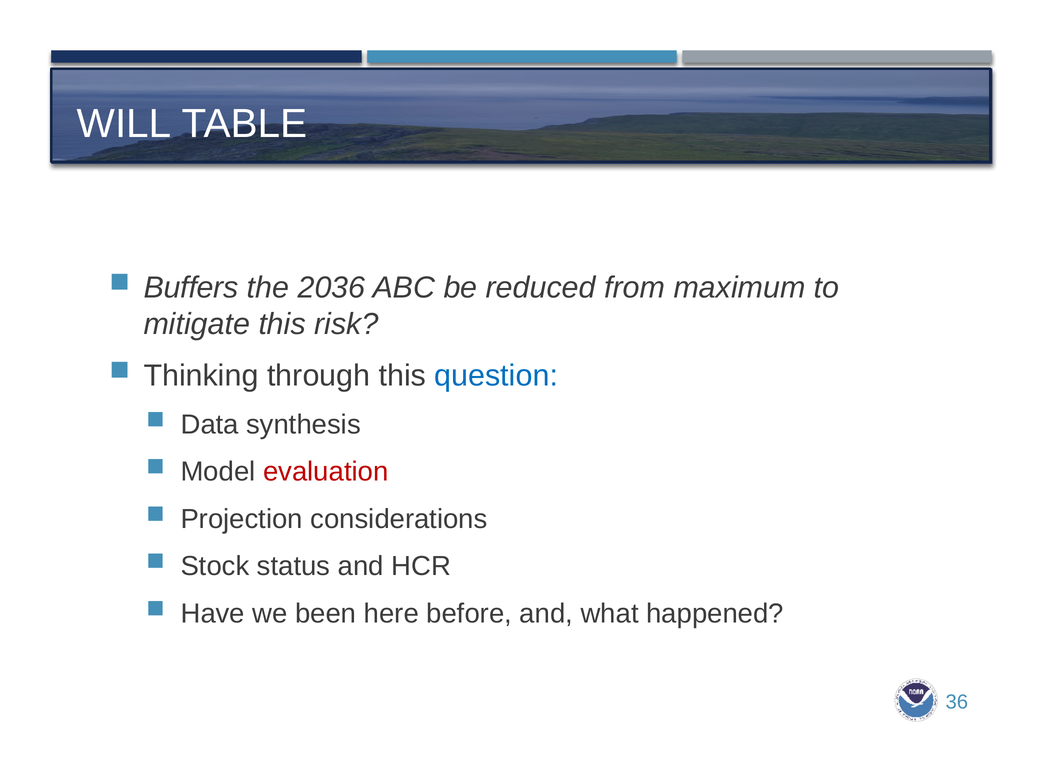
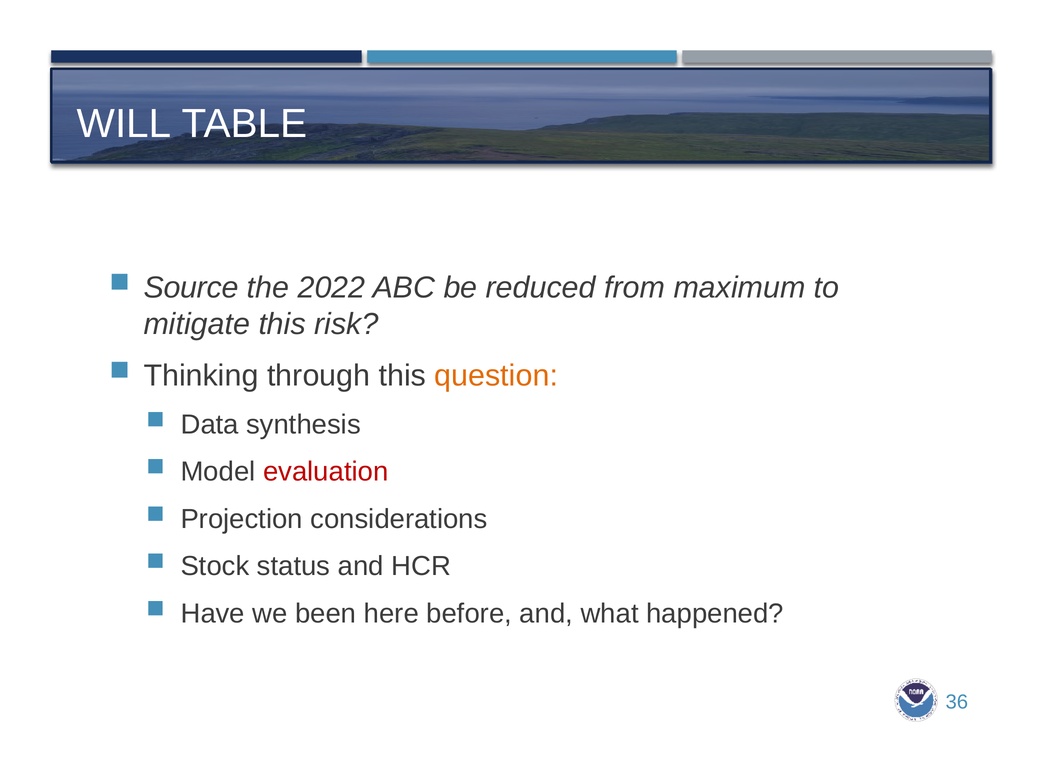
Buffers: Buffers -> Source
2036: 2036 -> 2022
question colour: blue -> orange
